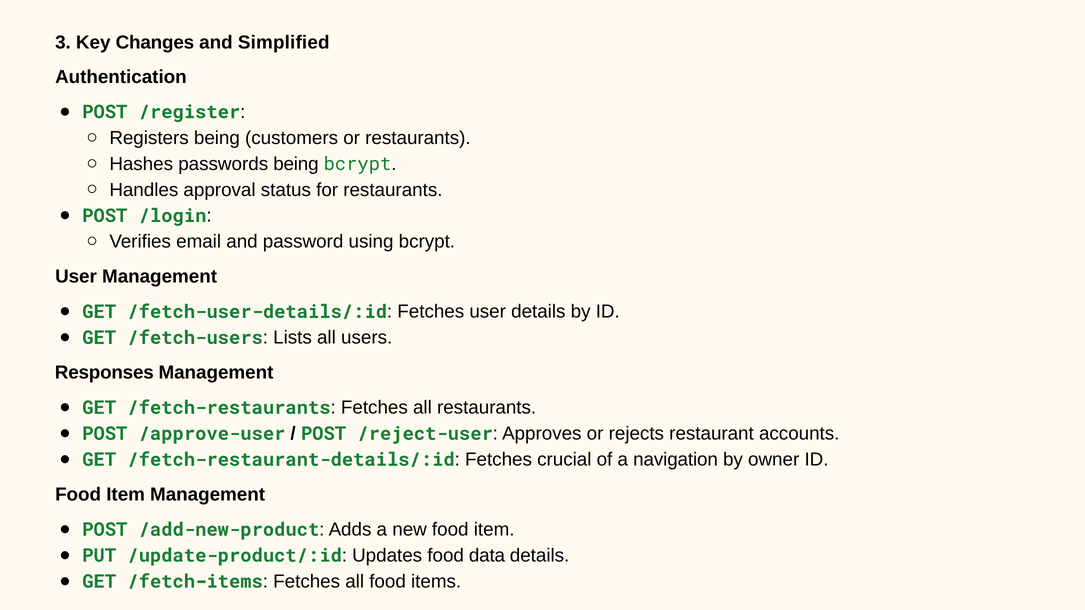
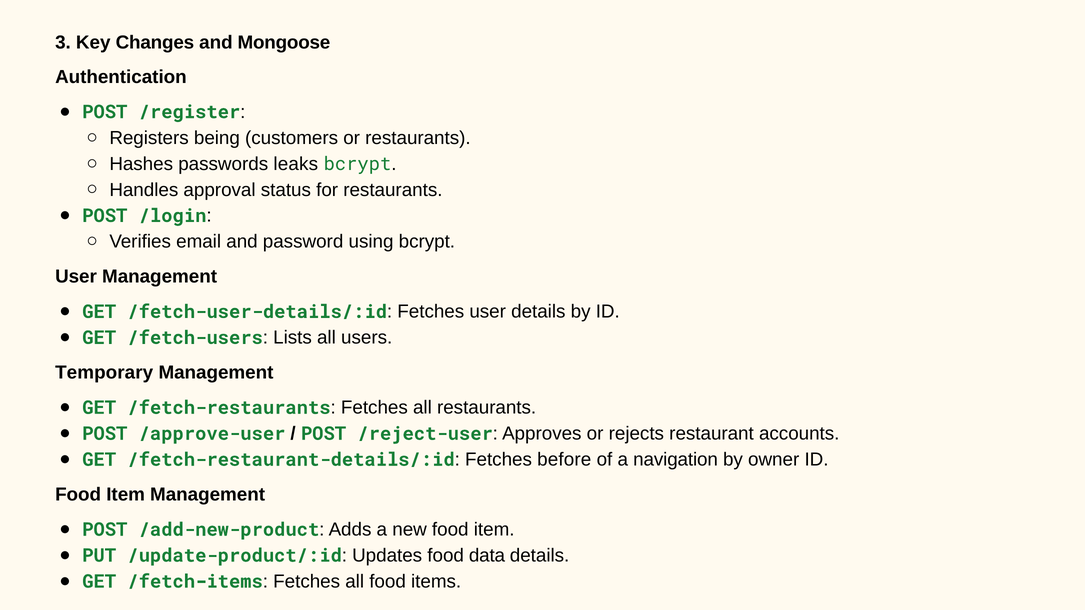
Simplified: Simplified -> Mongoose
passwords being: being -> leaks
Responses: Responses -> Temporary
crucial: crucial -> before
